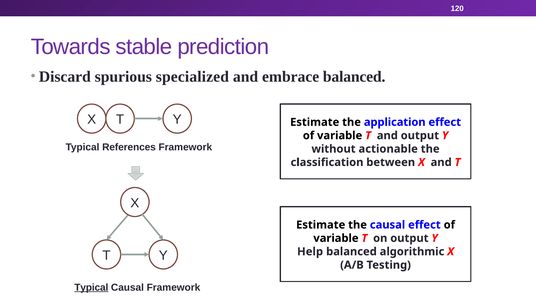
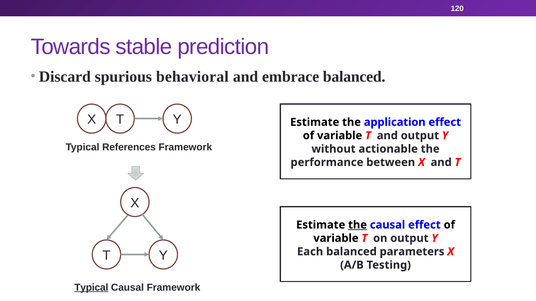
specialized: specialized -> behavioral
classification: classification -> performance
the at (358, 225) underline: none -> present
Help: Help -> Each
algorithmic: algorithmic -> parameters
